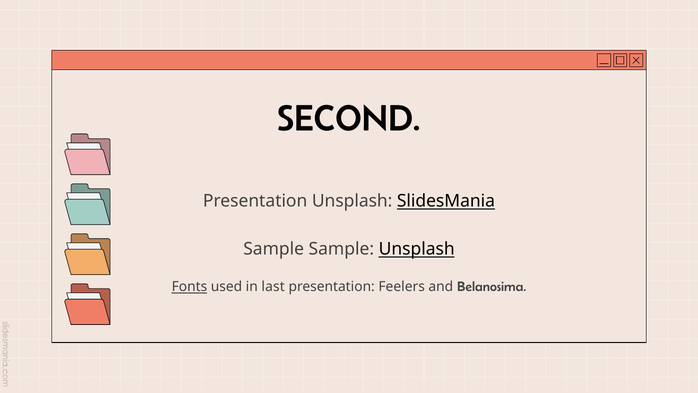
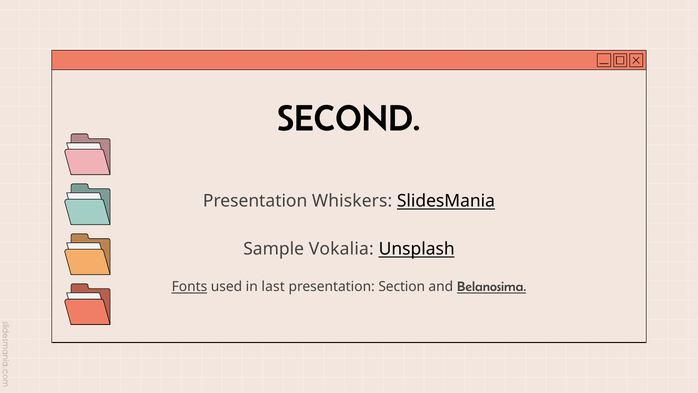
Presentation Unsplash: Unsplash -> Whiskers
Sample Sample: Sample -> Vokalia
Feelers: Feelers -> Section
Belanosima underline: none -> present
